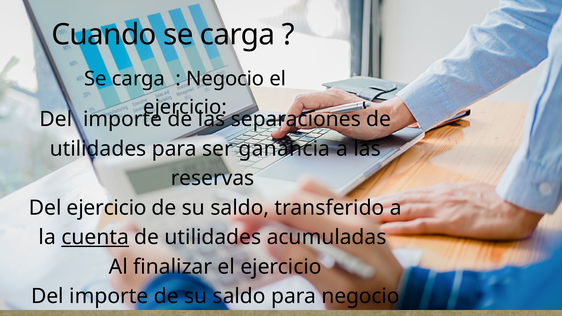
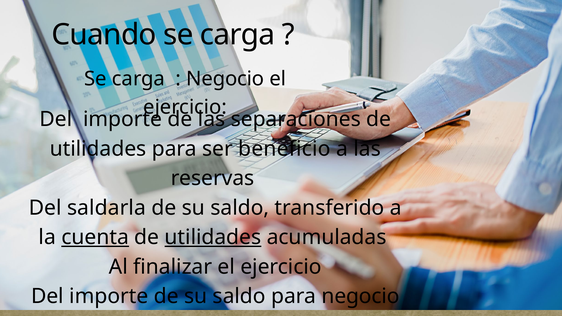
ganancia: ganancia -> beneficio
Del ejercicio: ejercicio -> saldarla
utilidades at (213, 237) underline: none -> present
